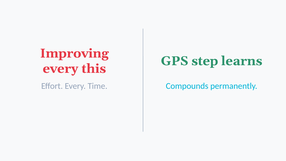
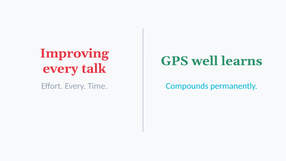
step: step -> well
this: this -> talk
